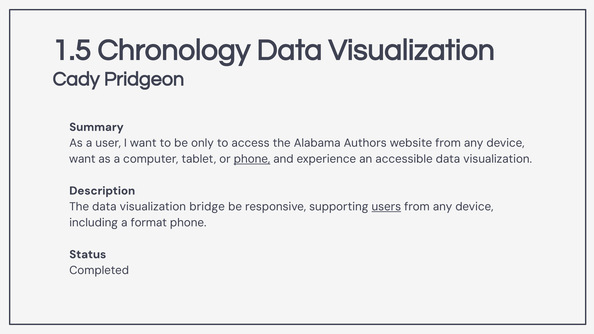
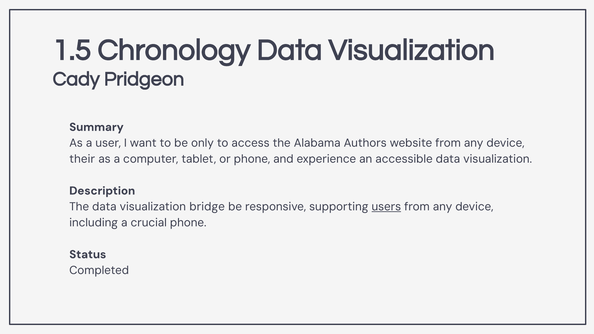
want at (82, 159): want -> their
phone at (252, 159) underline: present -> none
format: format -> crucial
